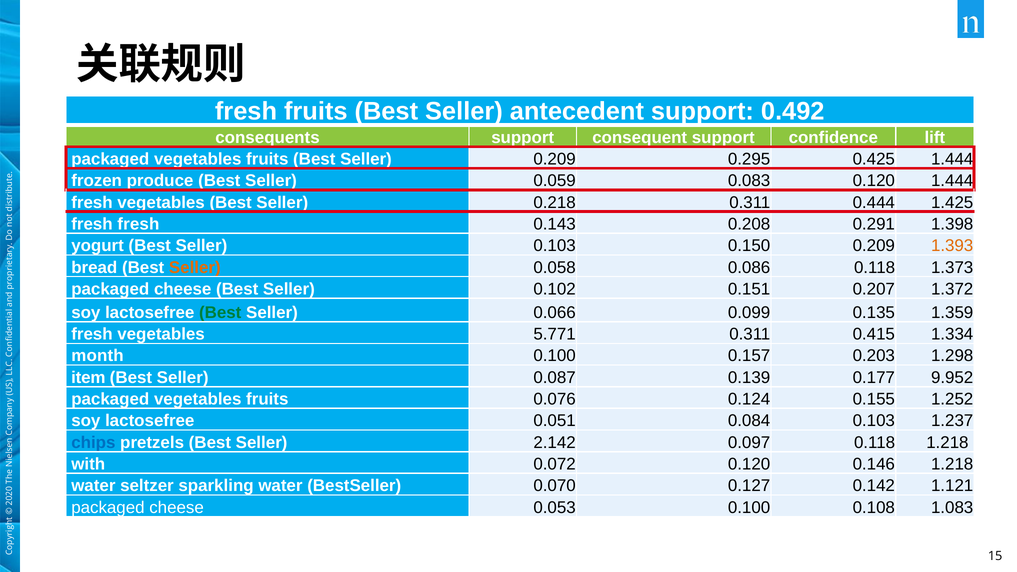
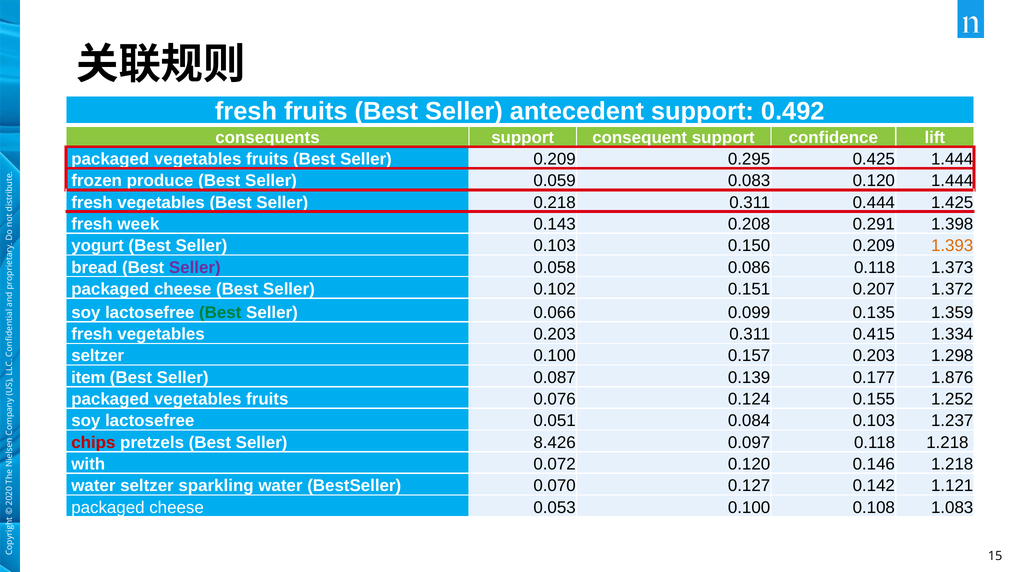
fresh fresh: fresh -> week
Seller at (195, 267) colour: orange -> purple
vegetables 5.771: 5.771 -> 0.203
month at (97, 356): month -> seltzer
9.952: 9.952 -> 1.876
chips colour: blue -> red
2.142: 2.142 -> 8.426
